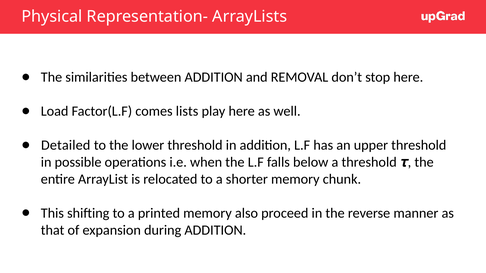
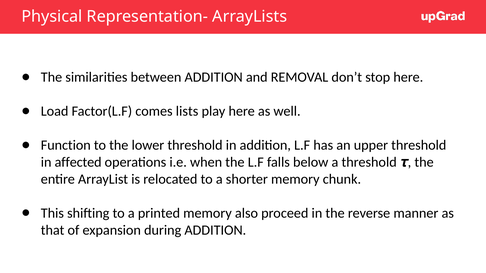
Detailed: Detailed -> Function
possible: possible -> affected
